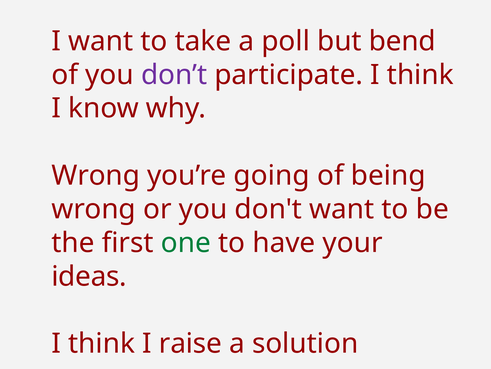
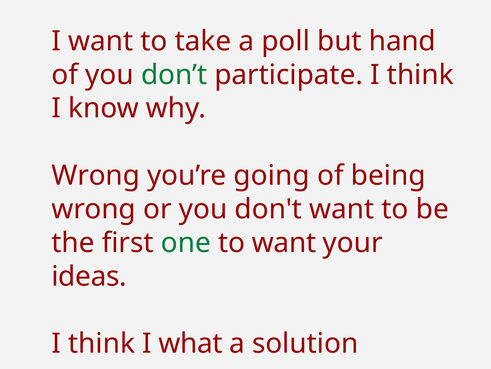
bend: bend -> hand
don’t colour: purple -> green
to have: have -> want
raise: raise -> what
